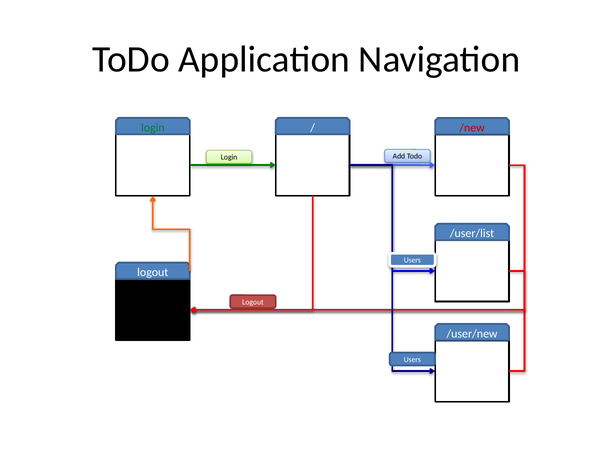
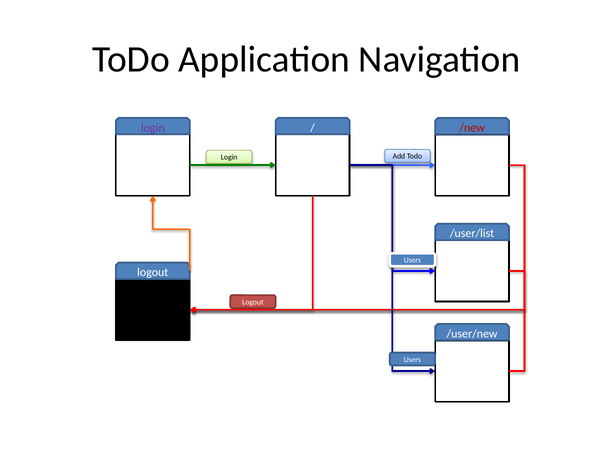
login at (153, 128) colour: green -> purple
